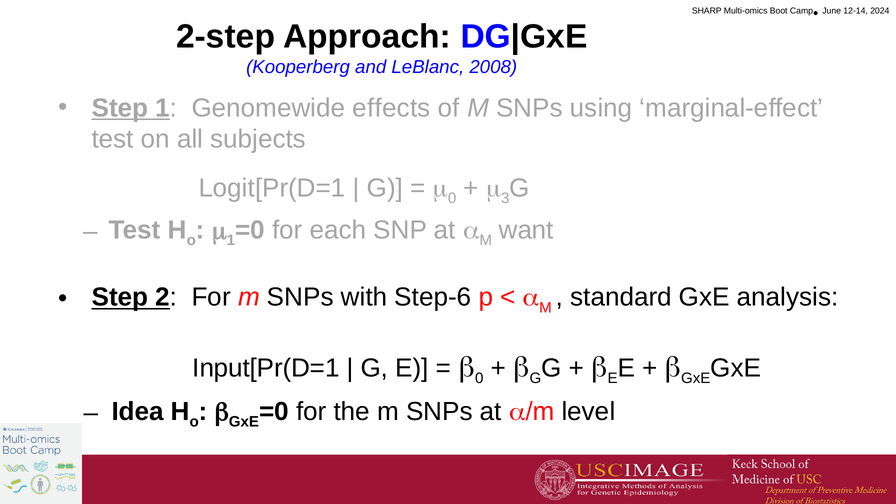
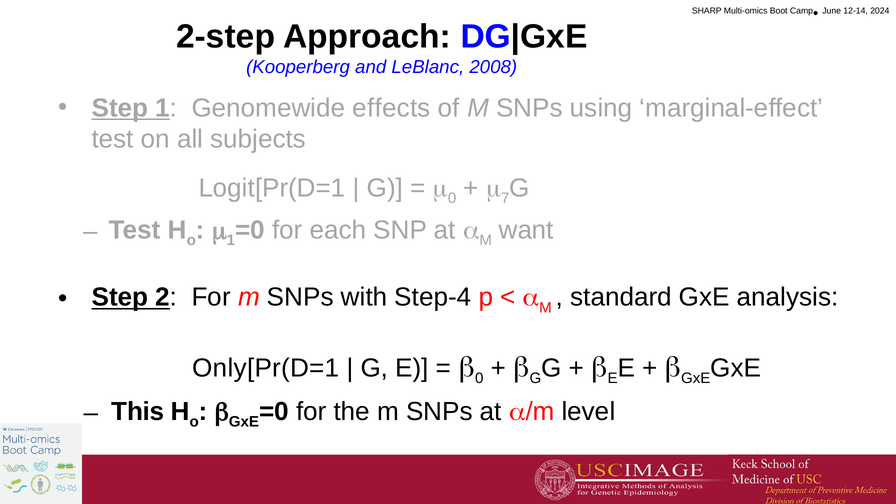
3: 3 -> 7
Step-6: Step-6 -> Step-4
Input[Pr(D=1: Input[Pr(D=1 -> Only[Pr(D=1
Idea: Idea -> This
